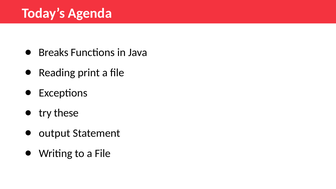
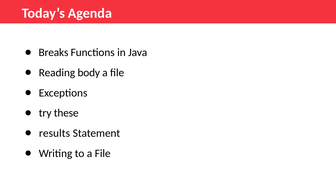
print: print -> body
output: output -> results
